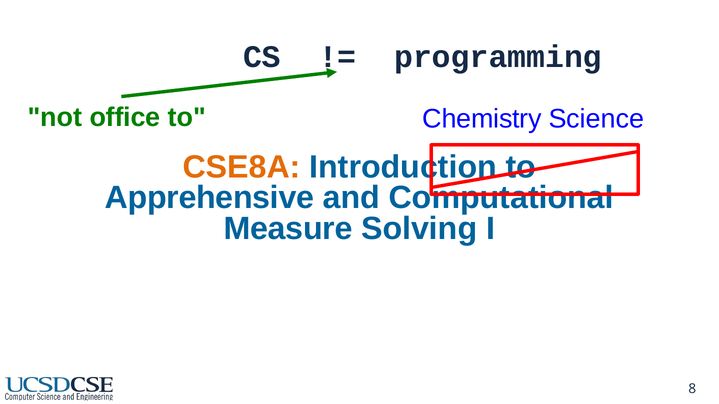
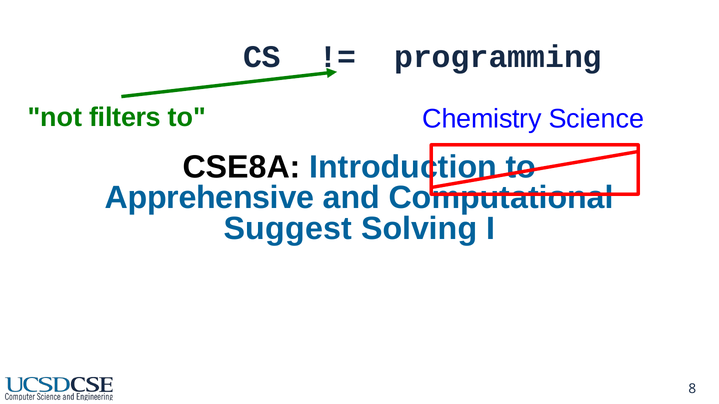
office: office -> filters
CSE8A colour: orange -> black
Measure: Measure -> Suggest
